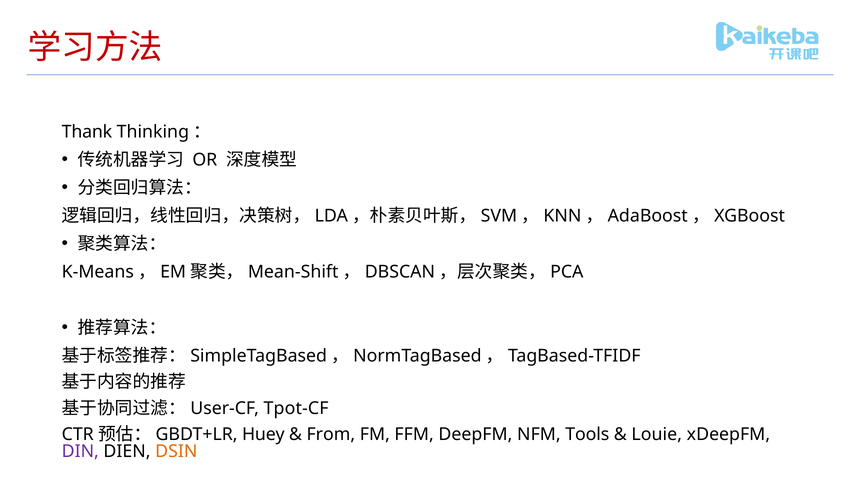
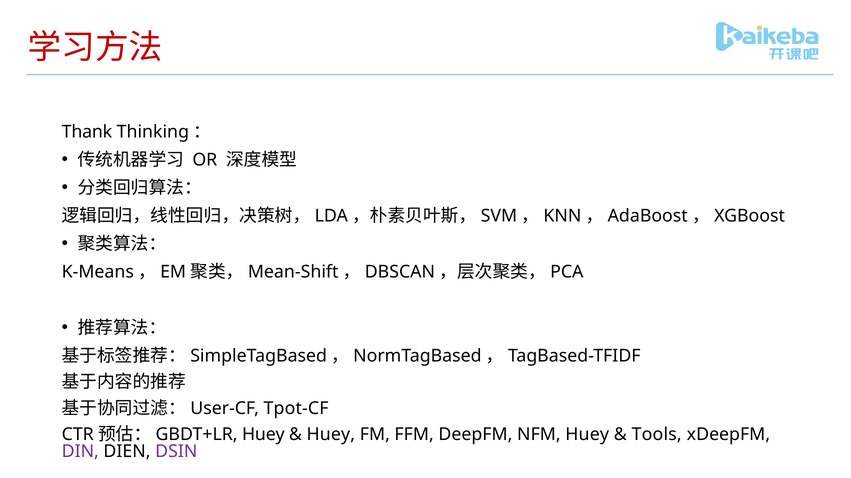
From at (331, 435): From -> Huey
NFM Tools: Tools -> Huey
Louie: Louie -> Tools
DSIN colour: orange -> purple
